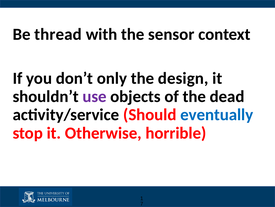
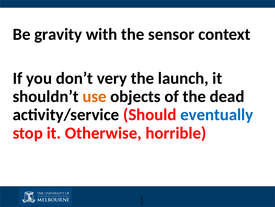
thread: thread -> gravity
only: only -> very
design: design -> launch
use colour: purple -> orange
